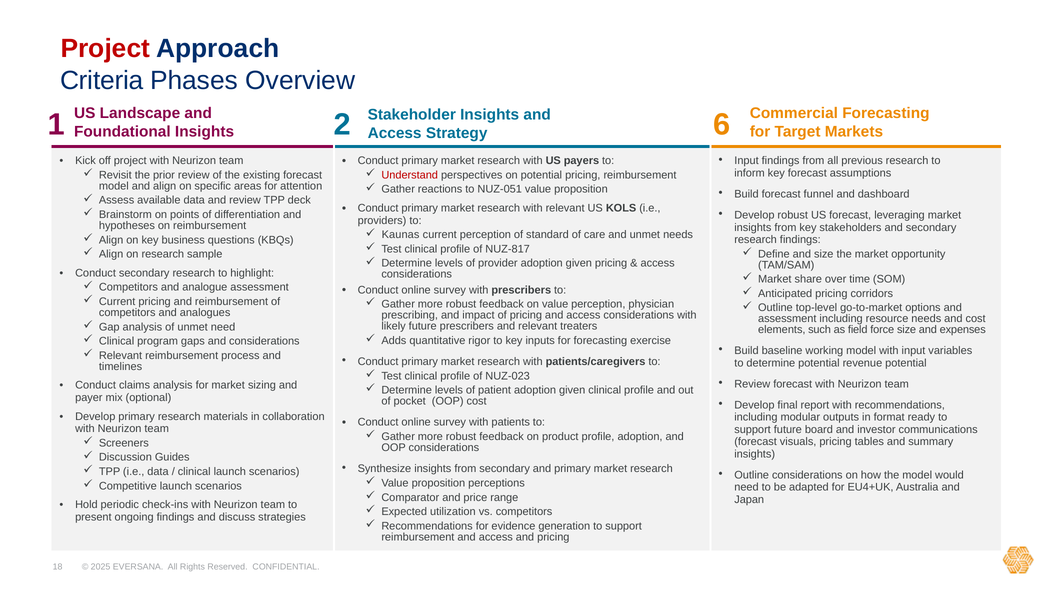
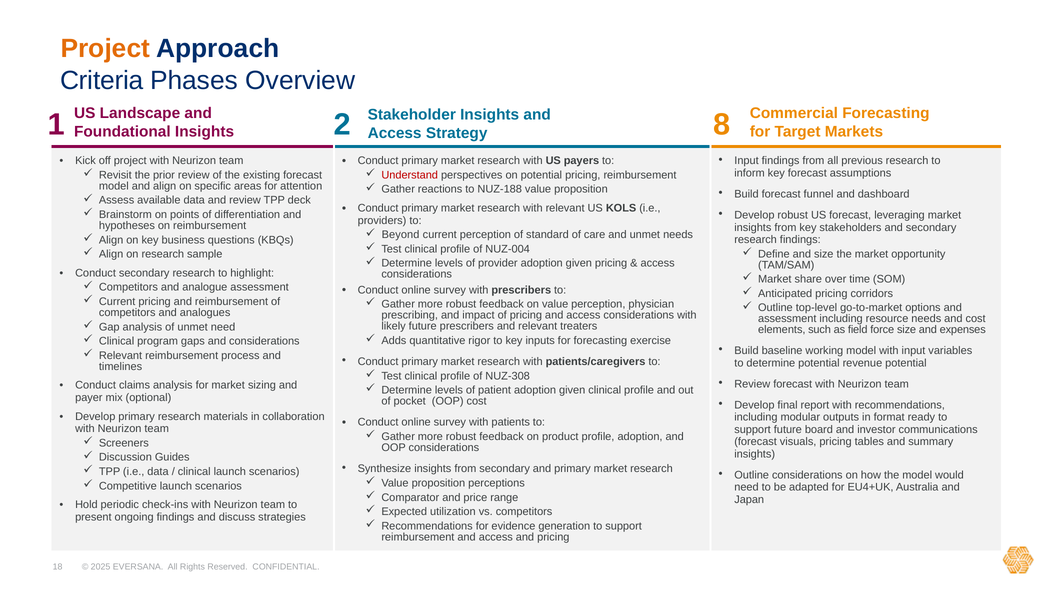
Project at (105, 49) colour: red -> orange
6: 6 -> 8
NUZ-051: NUZ-051 -> NUZ-188
Kaunas: Kaunas -> Beyond
NUZ-817: NUZ-817 -> NUZ-004
NUZ-023: NUZ-023 -> NUZ-308
